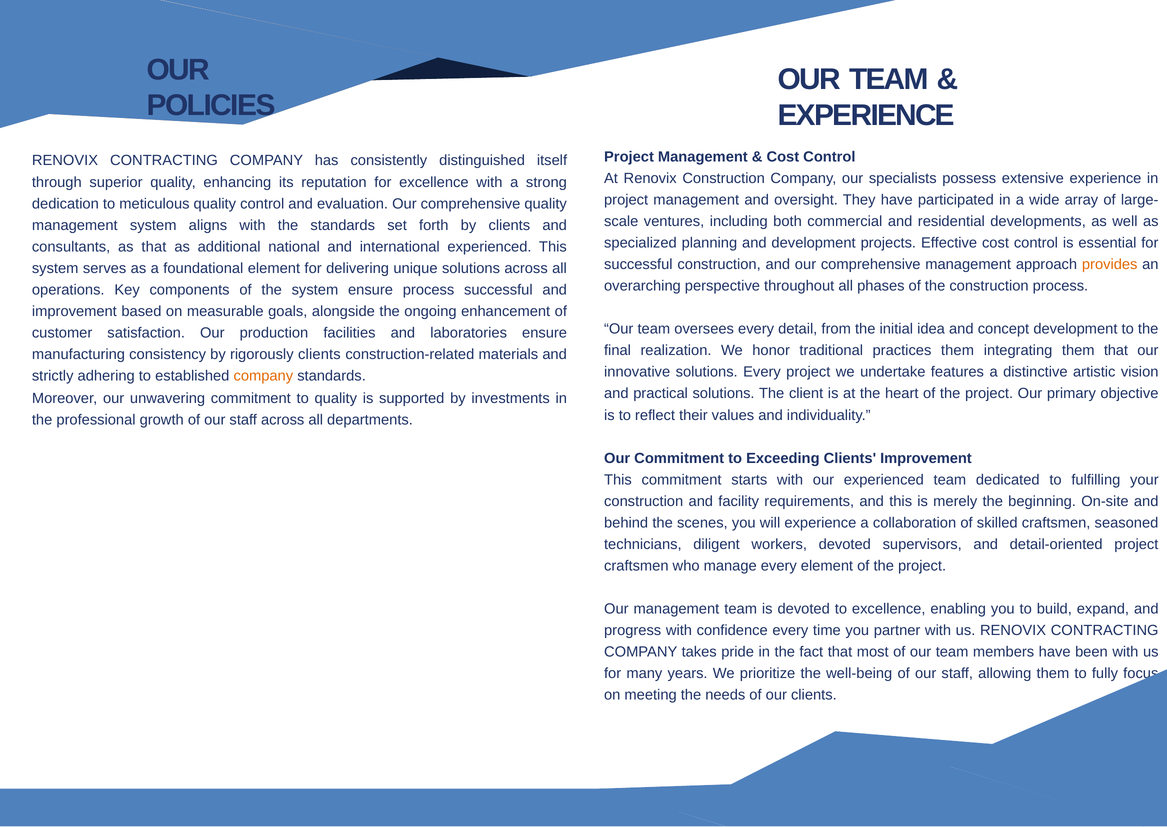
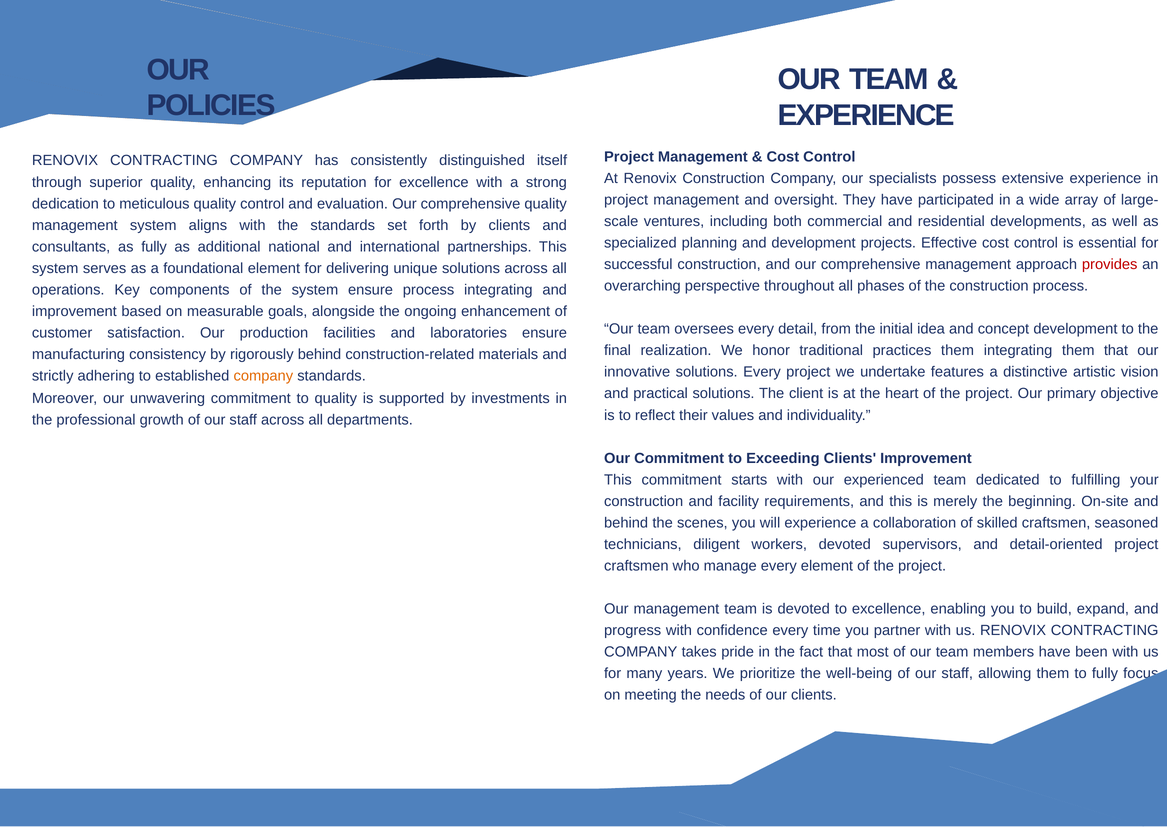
as that: that -> fully
international experienced: experienced -> partnerships
provides colour: orange -> red
process successful: successful -> integrating
rigorously clients: clients -> behind
